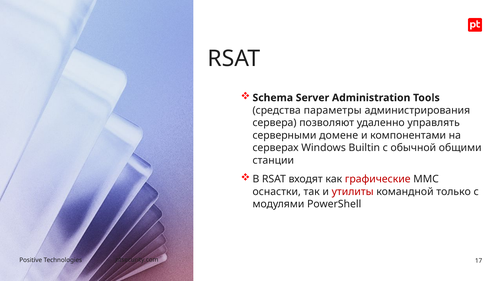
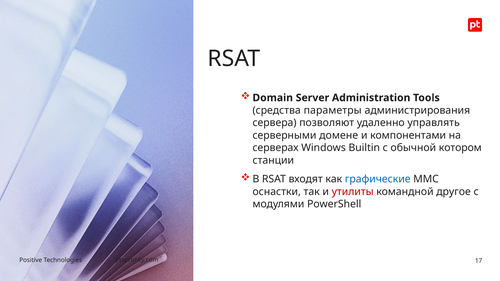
Schema: Schema -> Domain
общими: общими -> котором
графические colour: red -> blue
только: только -> другое
